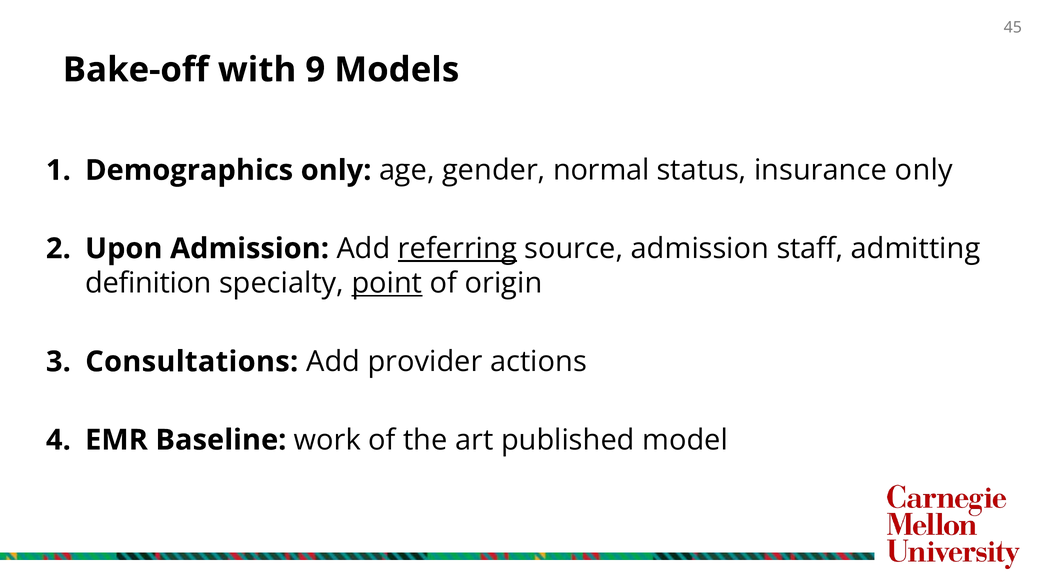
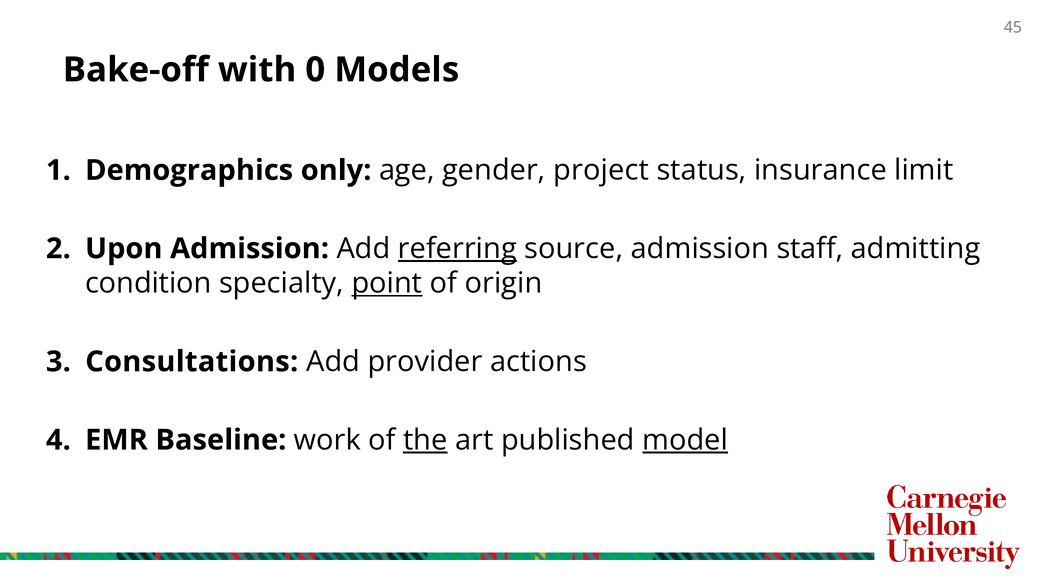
9: 9 -> 0
normal: normal -> project
insurance only: only -> limit
definition: definition -> condition
the underline: none -> present
model underline: none -> present
